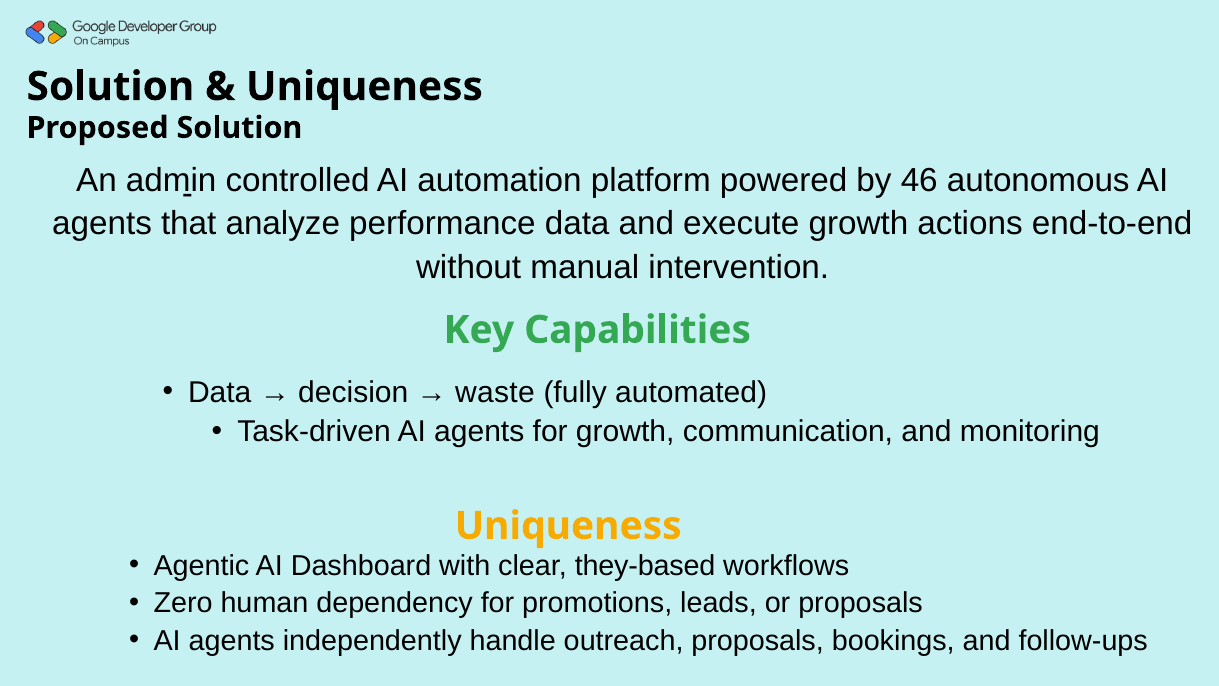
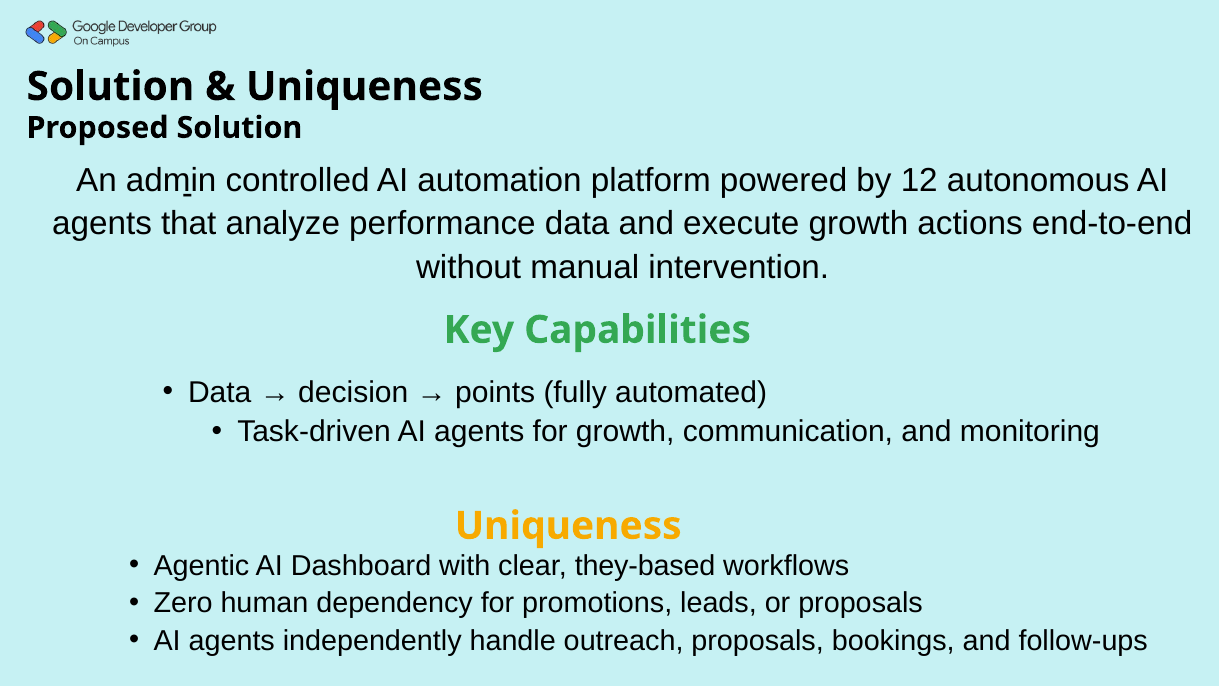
46: 46 -> 12
waste: waste -> points
